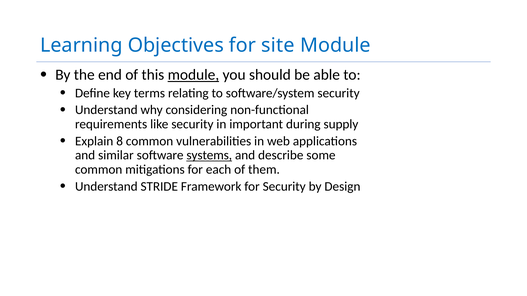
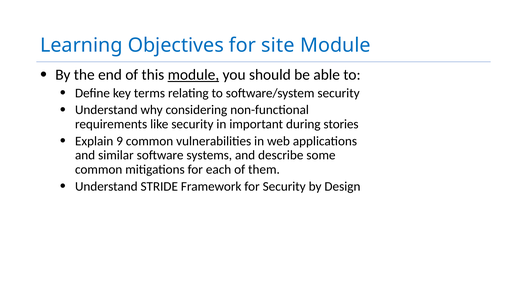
supply: supply -> stories
8: 8 -> 9
systems underline: present -> none
